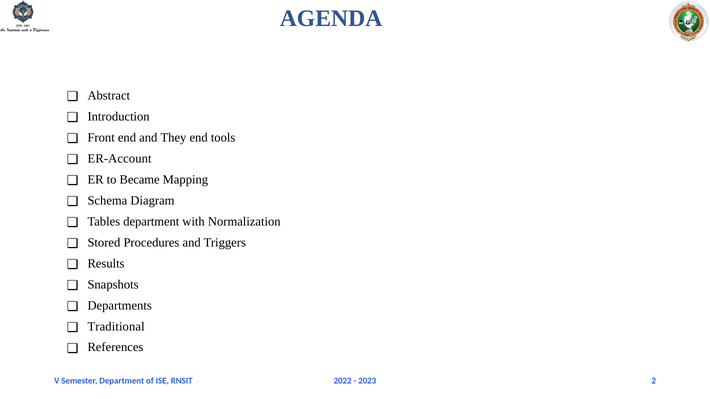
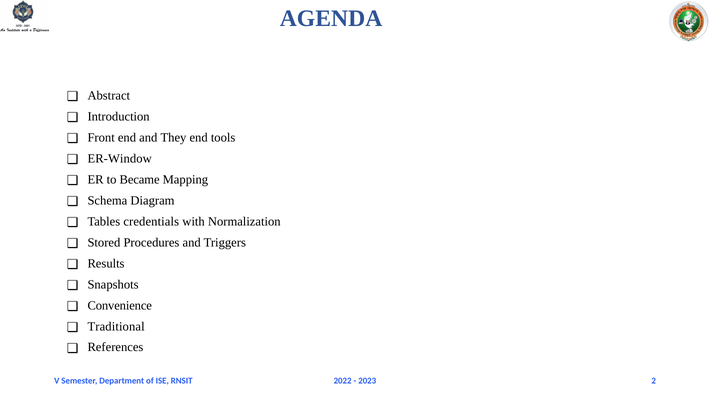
ER-Account: ER-Account -> ER-Window
Tables department: department -> credentials
Departments: Departments -> Convenience
